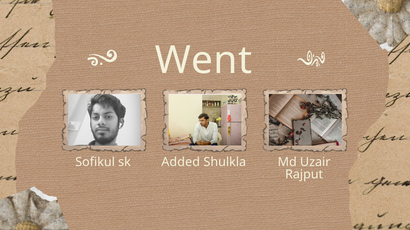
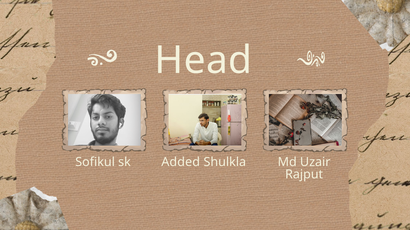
Went: Went -> Head
